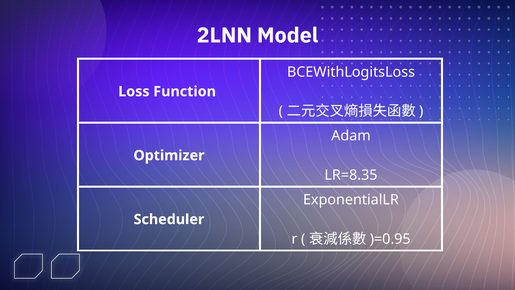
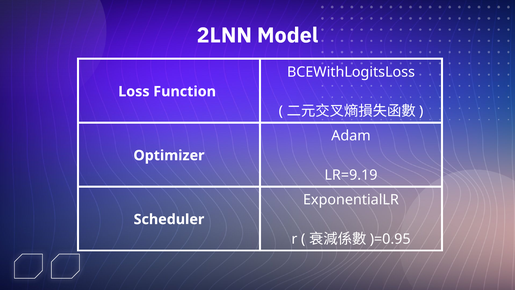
LR=8.35: LR=8.35 -> LR=9.19
